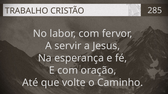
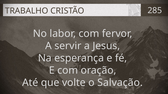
Caminho: Caminho -> Salvação
